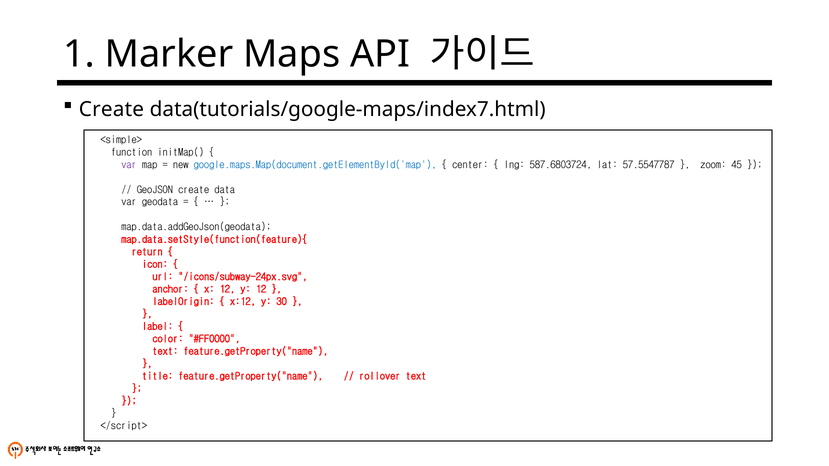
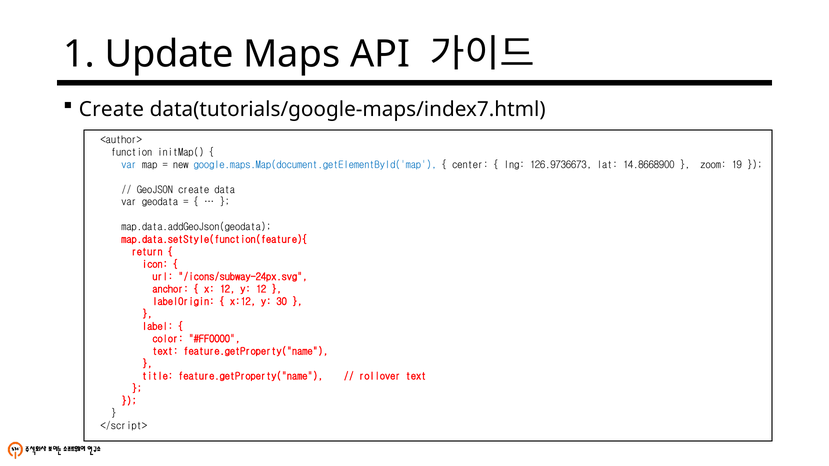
Marker: Marker -> Update
<simple>: <simple> -> <author>
var at (129, 165) colour: purple -> blue
587.6803724: 587.6803724 -> 126.9736673
57.5547787: 57.5547787 -> 14.8668900
45: 45 -> 19
